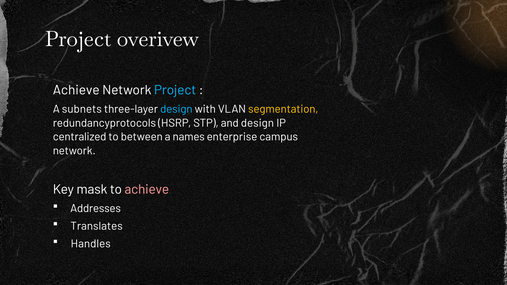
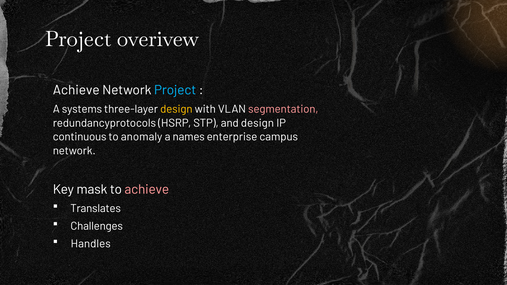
subnets: subnets -> systems
design at (176, 109) colour: light blue -> yellow
segmentation colour: yellow -> pink
centralized: centralized -> continuous
between: between -> anomaly
Addresses: Addresses -> Translates
Translates: Translates -> Challenges
